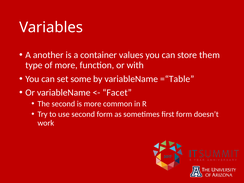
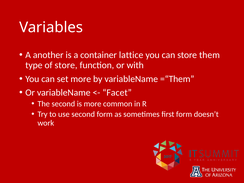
values: values -> lattice
of more: more -> store
set some: some -> more
=“Table: =“Table -> =“Them
